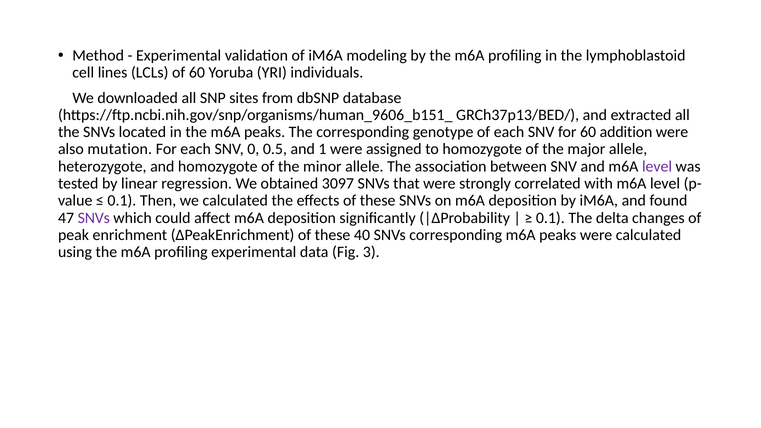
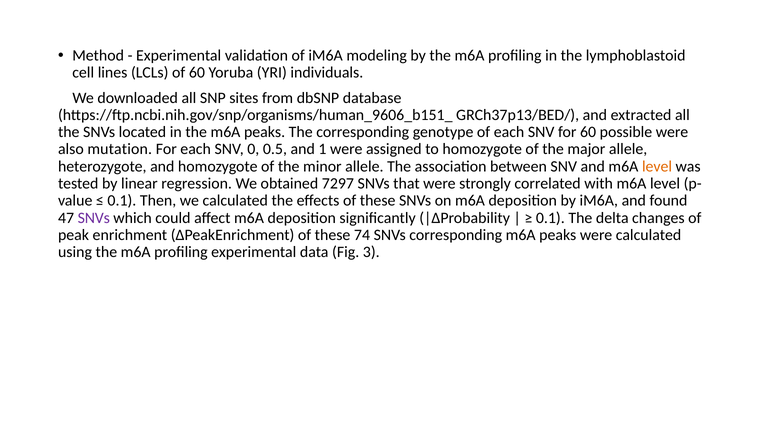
addition: addition -> possible
level at (657, 166) colour: purple -> orange
3097: 3097 -> 7297
40: 40 -> 74
